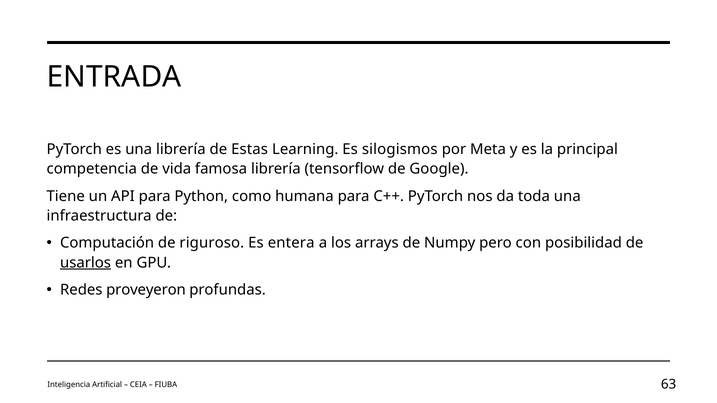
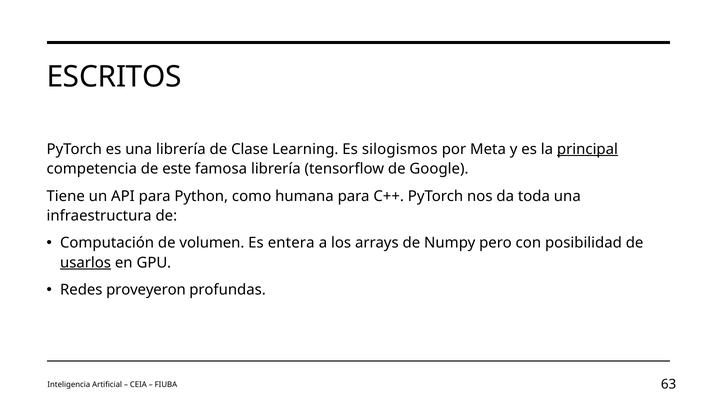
ENTRADA: ENTRADA -> ESCRITOS
Estas: Estas -> Clase
principal underline: none -> present
vida: vida -> este
riguroso: riguroso -> volumen
